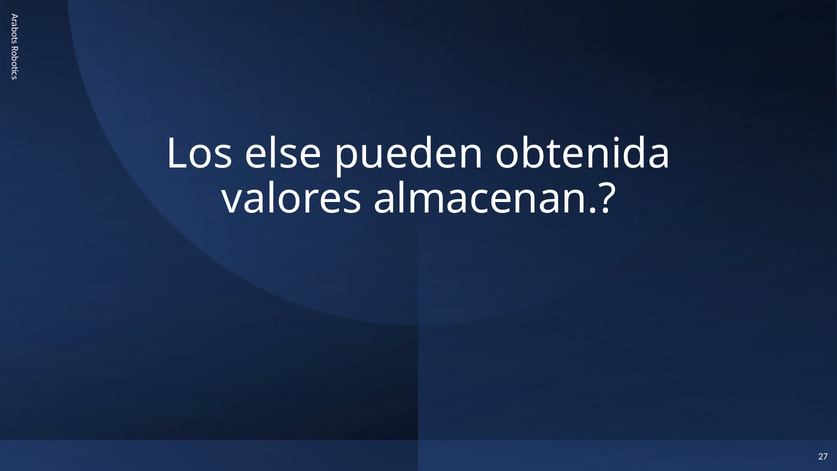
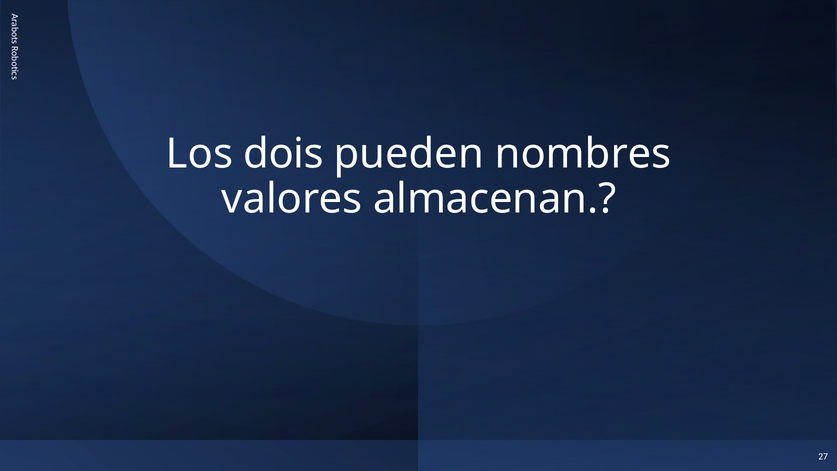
else: else -> dois
obtenida: obtenida -> nombres
